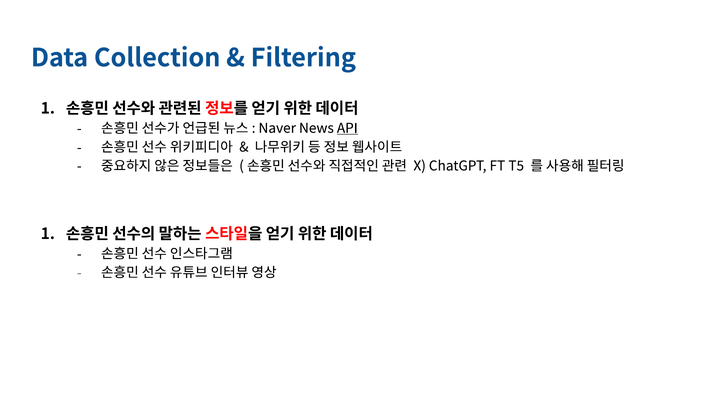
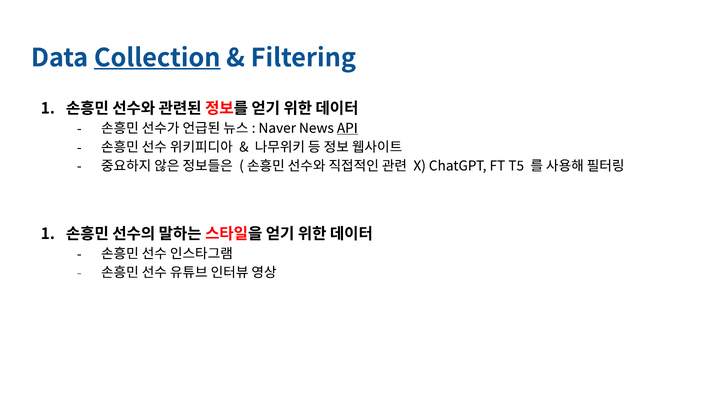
Collection underline: none -> present
